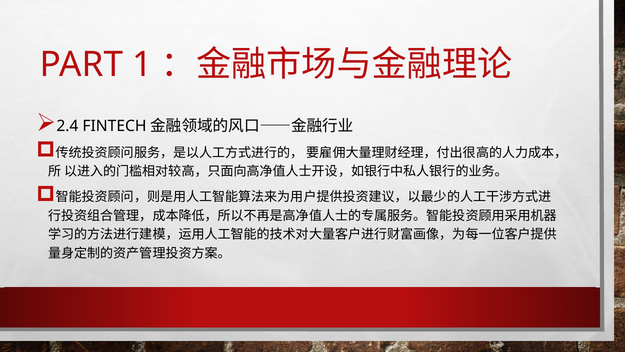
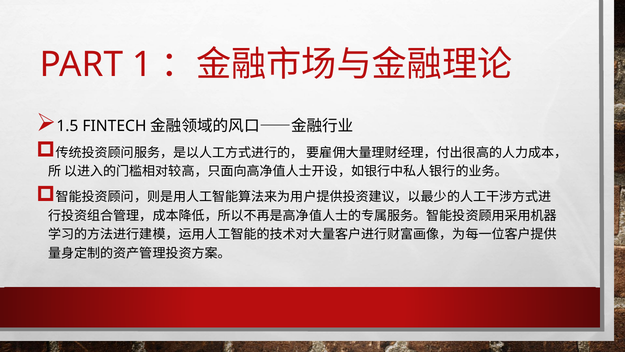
2.4: 2.4 -> 1.5
